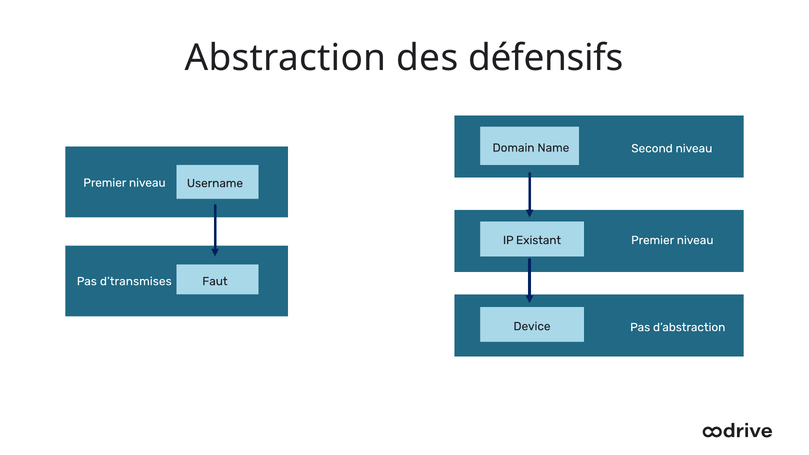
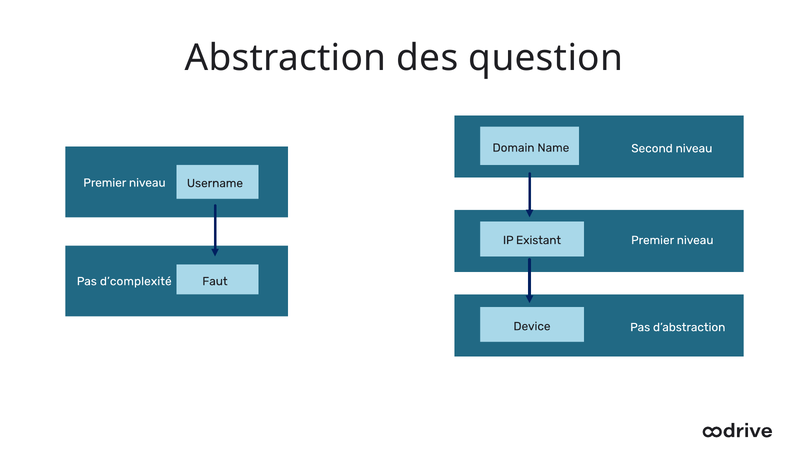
défensifs: défensifs -> question
d’transmises: d’transmises -> d’complexité
